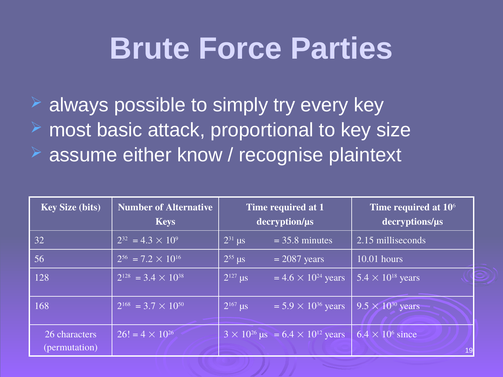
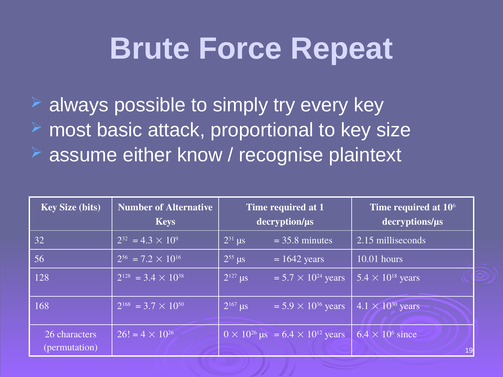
Parties: Parties -> Repeat
2087: 2087 -> 1642
4.6: 4.6 -> 5.7
9.5: 9.5 -> 4.1
3: 3 -> 0
